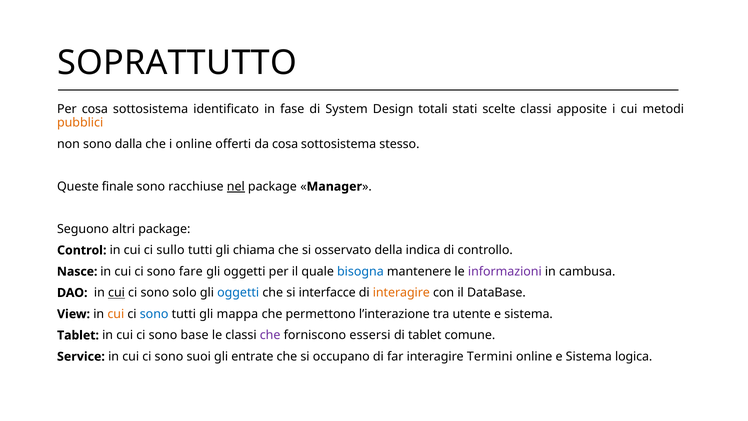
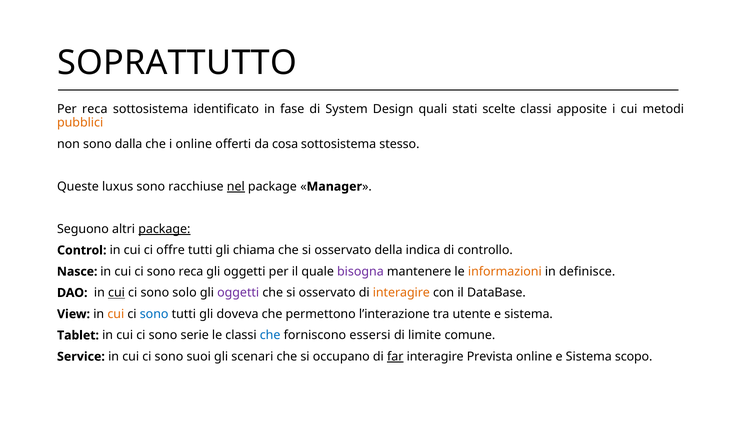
Per cosa: cosa -> reca
totali: totali -> quali
finale: finale -> luxus
package at (164, 229) underline: none -> present
sullo: sullo -> offre
sono fare: fare -> reca
bisogna colour: blue -> purple
informazioni colour: purple -> orange
cambusa: cambusa -> definisce
oggetti at (238, 293) colour: blue -> purple
interfacce at (327, 293): interfacce -> osservato
mappa: mappa -> doveva
base: base -> serie
che at (270, 335) colour: purple -> blue
di tablet: tablet -> limite
entrate: entrate -> scenari
far underline: none -> present
Termini: Termini -> Prevista
logica: logica -> scopo
